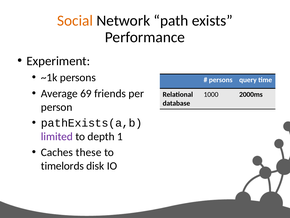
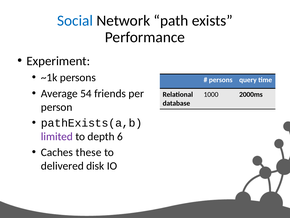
Social colour: orange -> blue
69: 69 -> 54
1: 1 -> 6
timelords: timelords -> delivered
